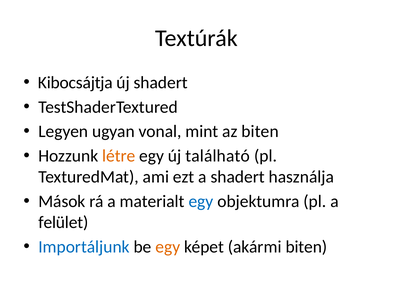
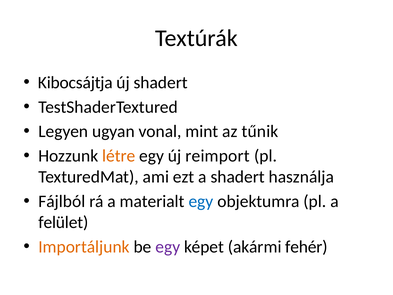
az biten: biten -> tűnik
található: található -> reimport
Mások: Mások -> Fájlból
Importáljunk colour: blue -> orange
egy at (168, 247) colour: orange -> purple
akármi biten: biten -> fehér
